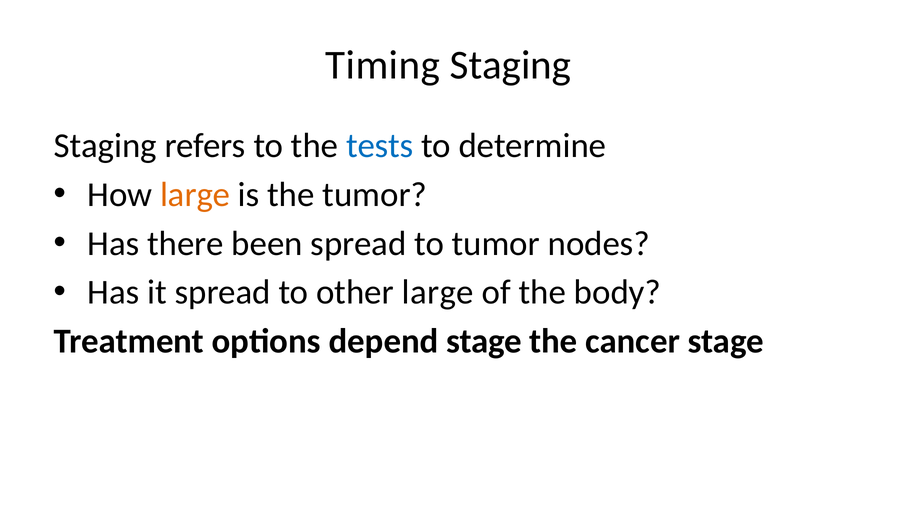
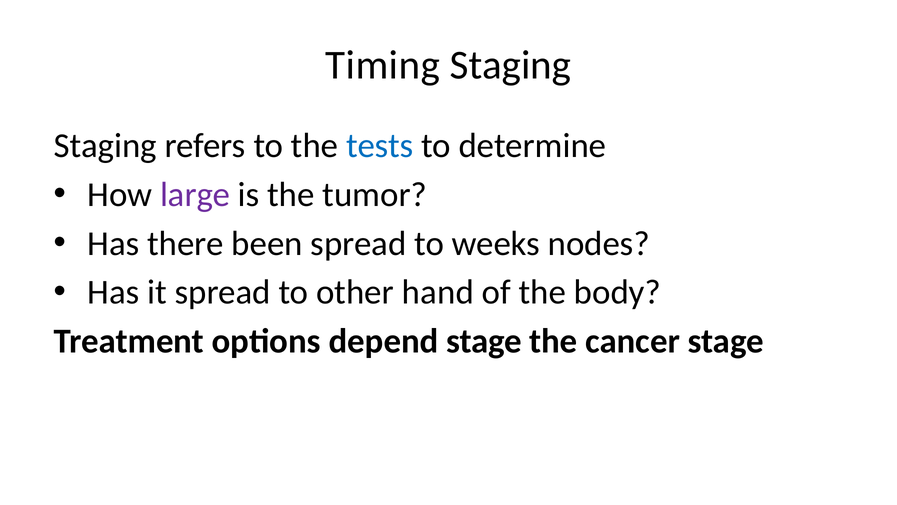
large at (195, 194) colour: orange -> purple
to tumor: tumor -> weeks
other large: large -> hand
